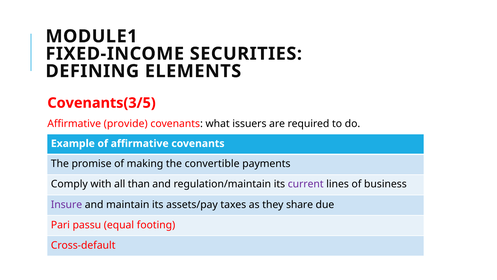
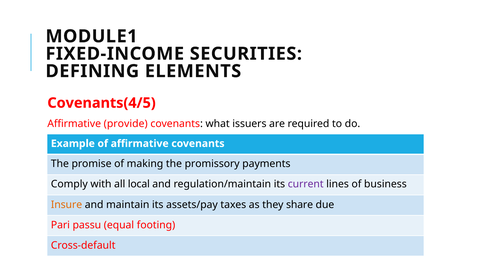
Covenants(3/5: Covenants(3/5 -> Covenants(4/5
convertible: convertible -> promissory
than: than -> local
Insure colour: purple -> orange
